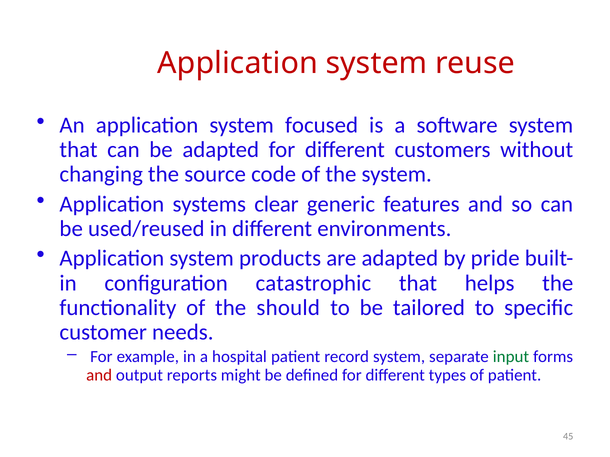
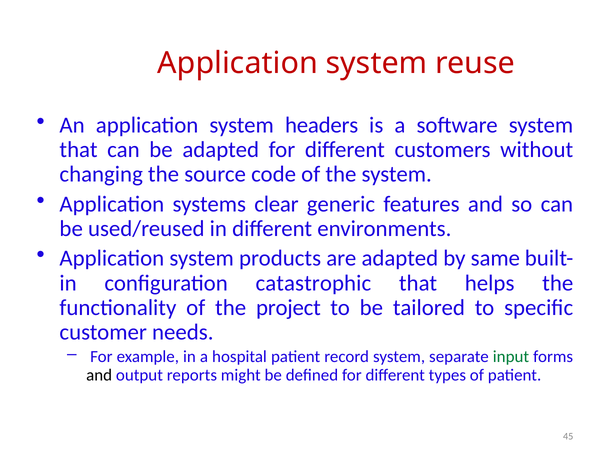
focused: focused -> headers
pride: pride -> same
should: should -> project
and at (99, 375) colour: red -> black
